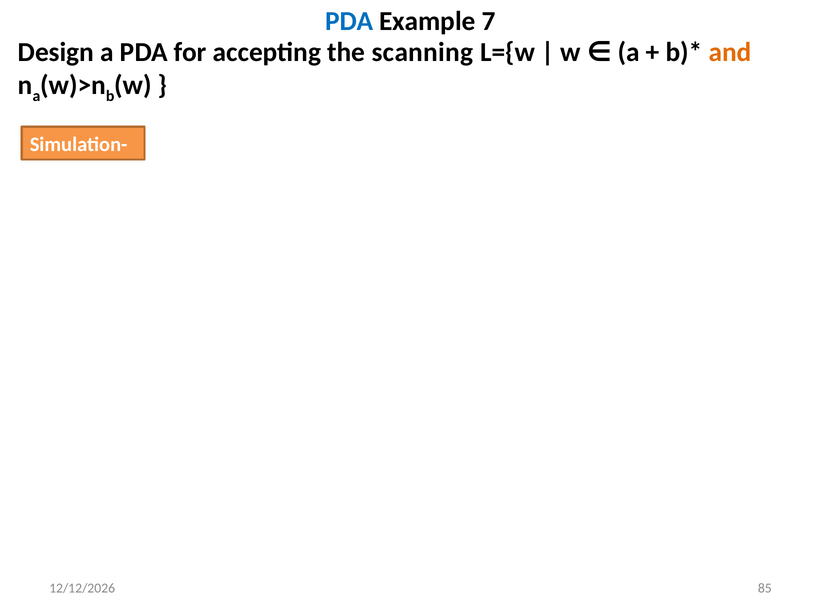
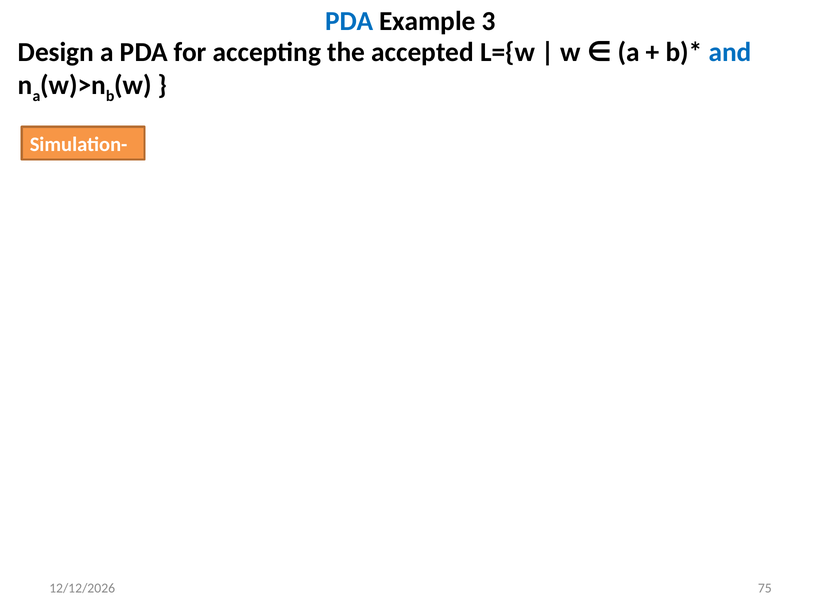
7: 7 -> 3
scanning: scanning -> accepted
and colour: orange -> blue
85: 85 -> 75
